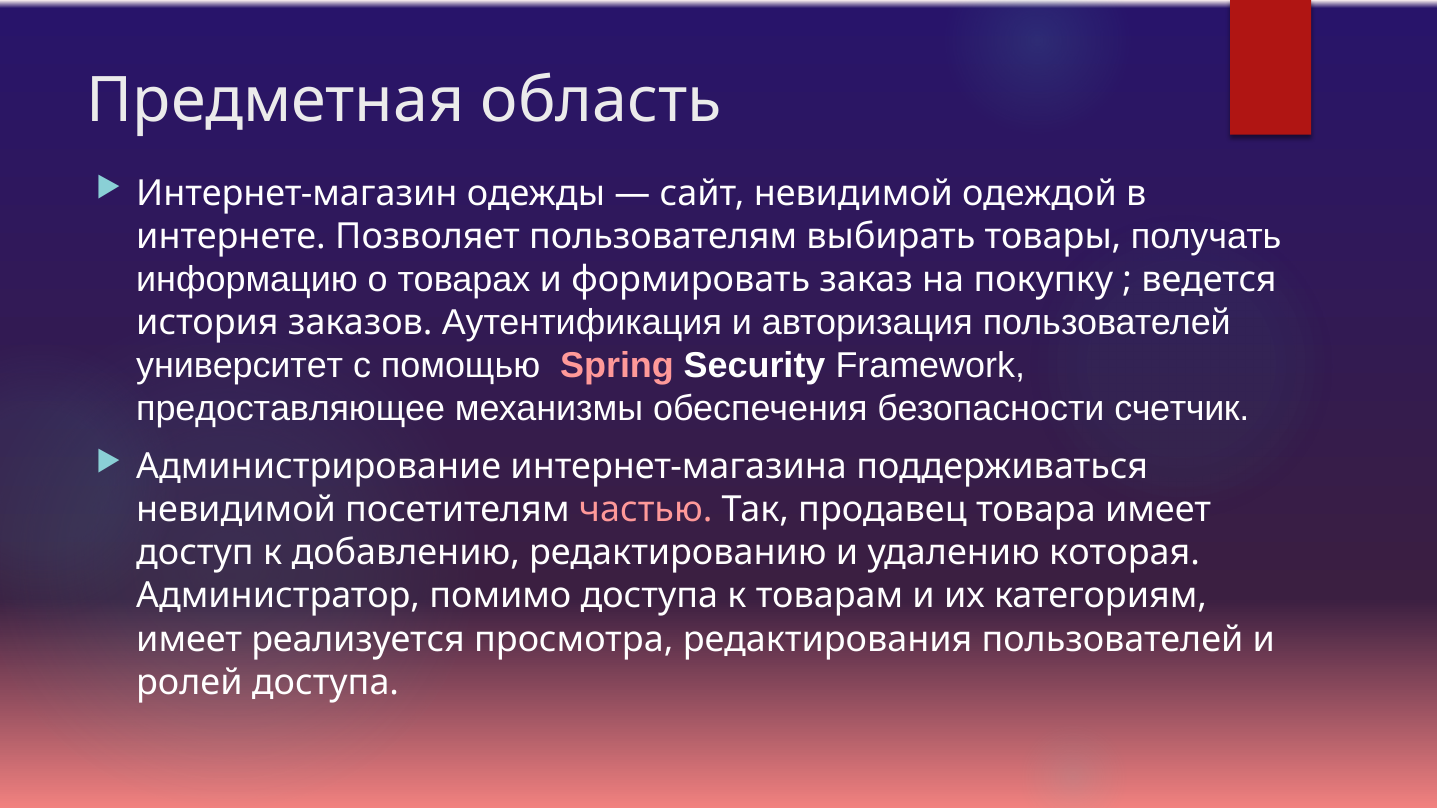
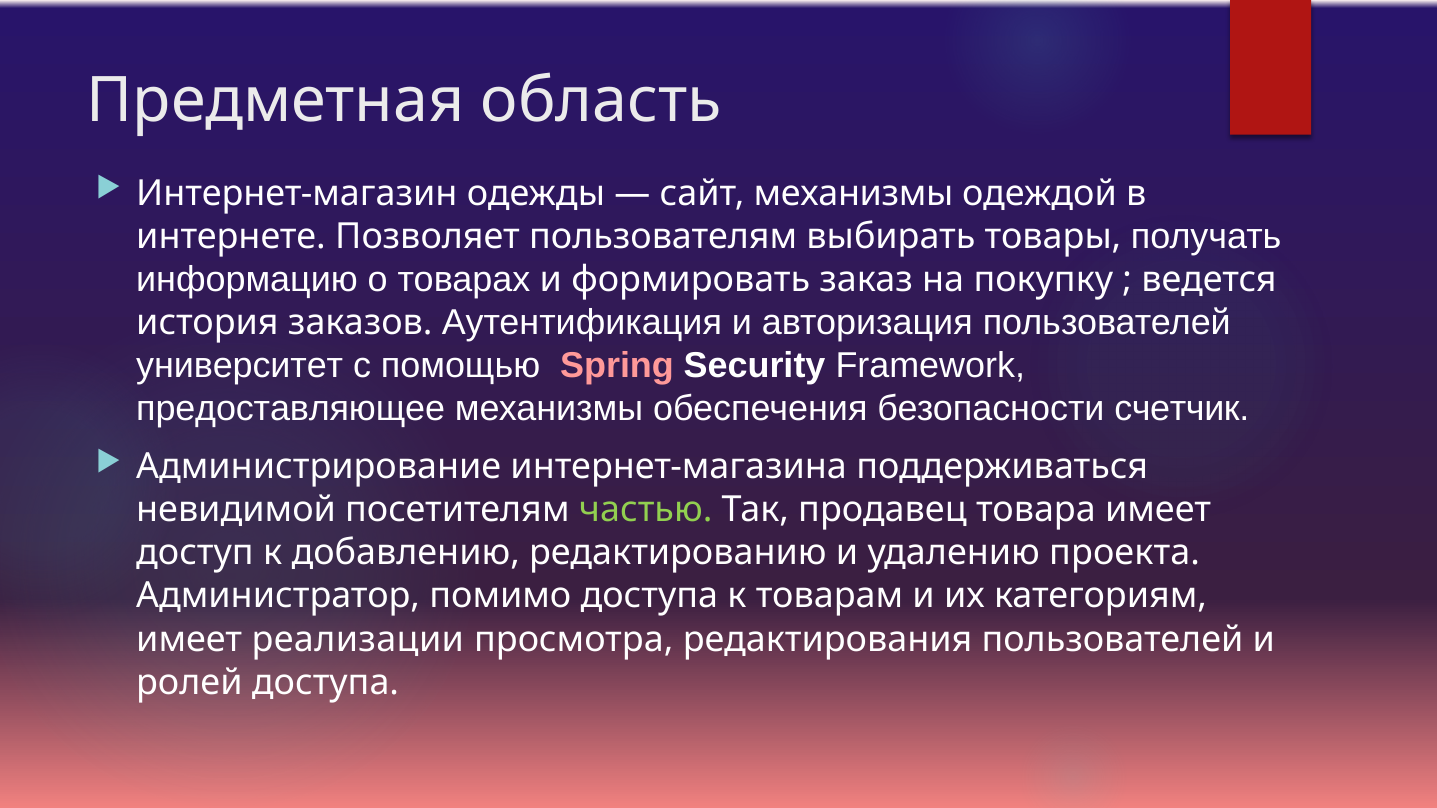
сайт невидимой: невидимой -> механизмы
частью colour: pink -> light green
которая: которая -> проекта
реализуется: реализуется -> реализации
